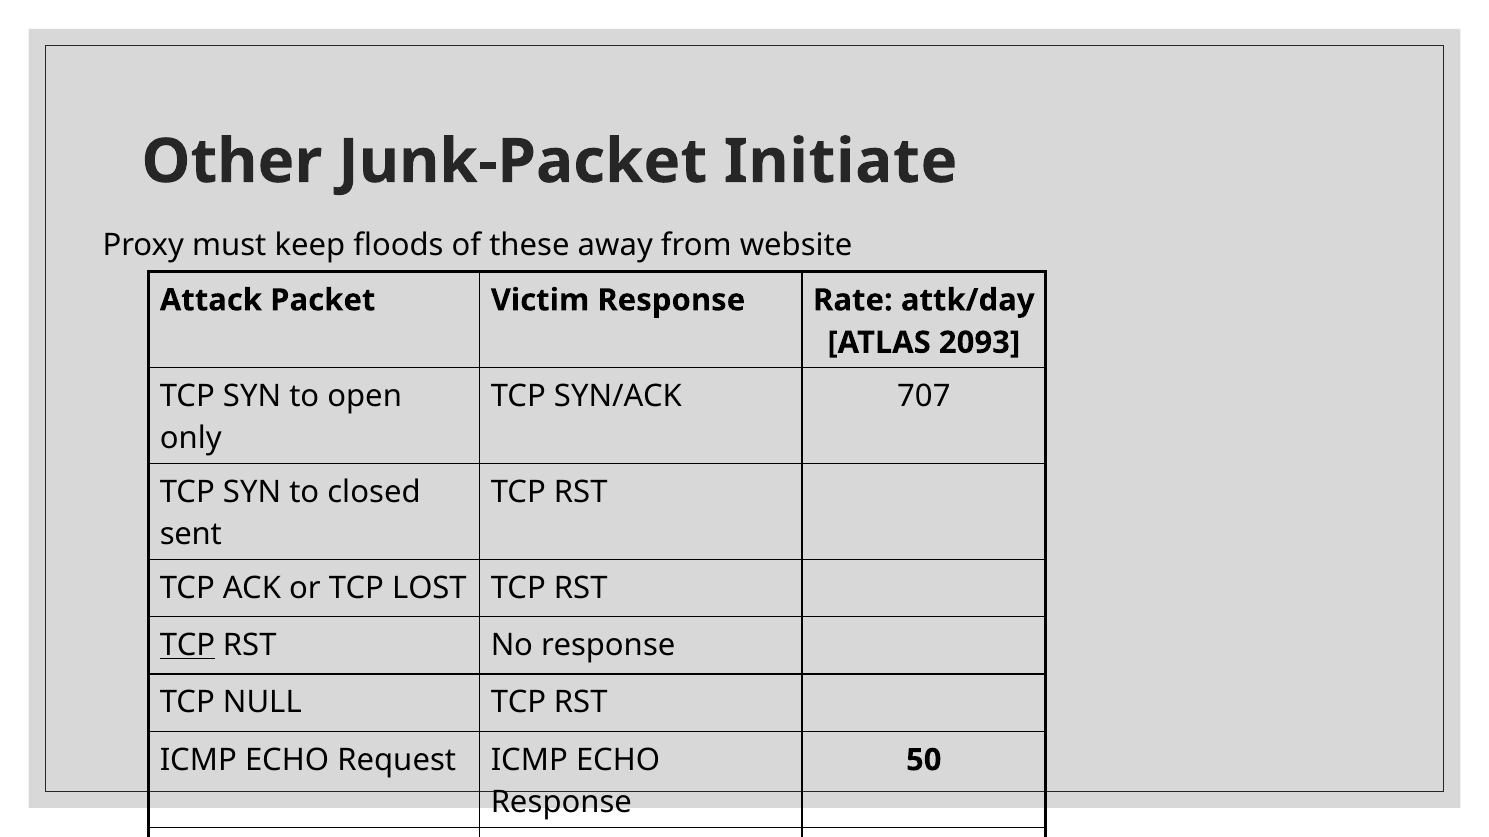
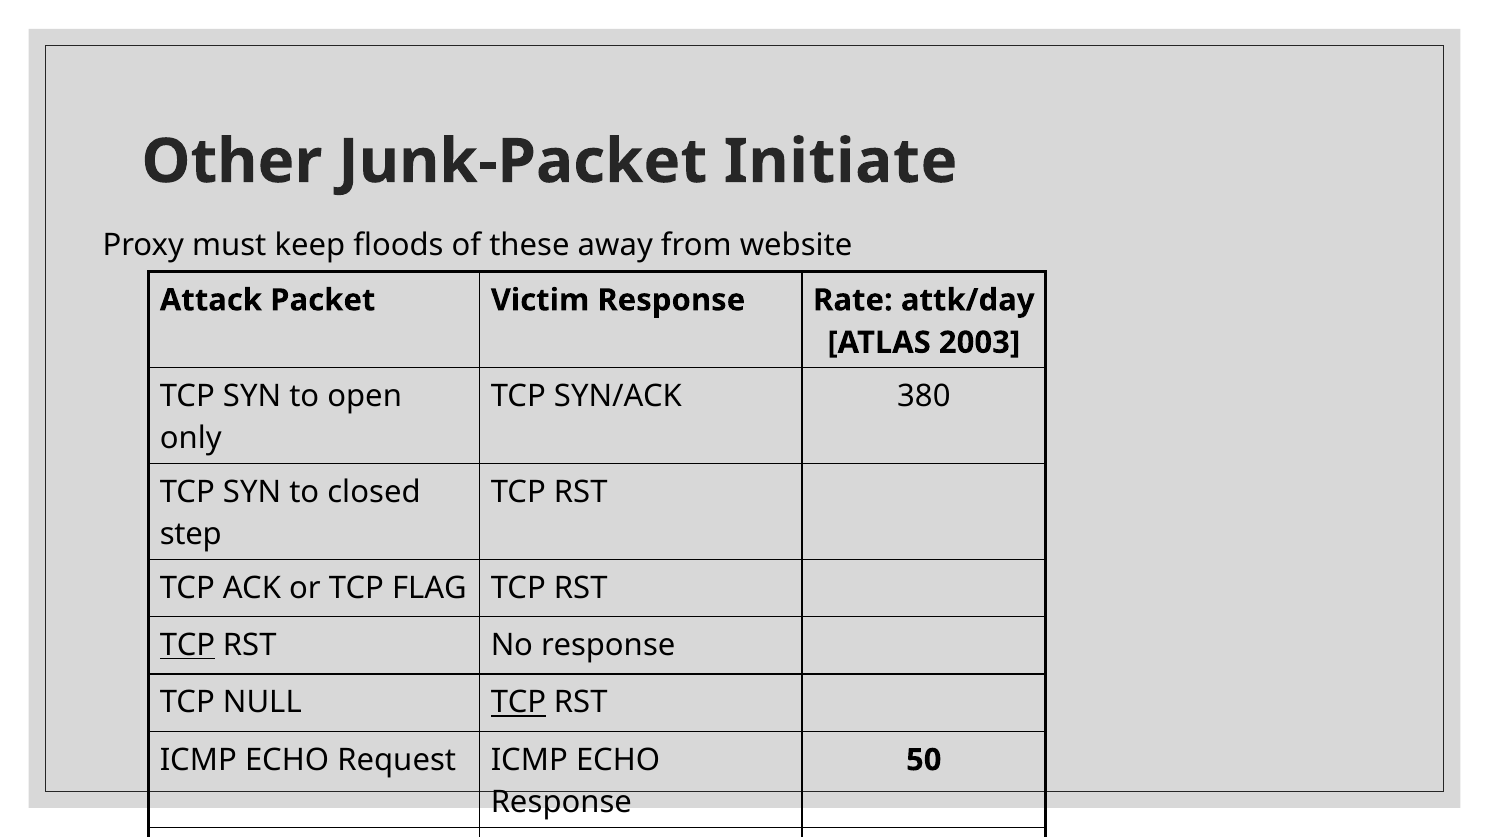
2093: 2093 -> 2003
707: 707 -> 380
sent: sent -> step
LOST: LOST -> FLAG
TCP at (518, 703) underline: none -> present
